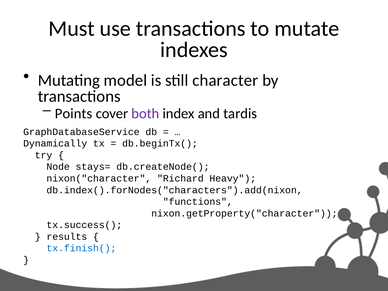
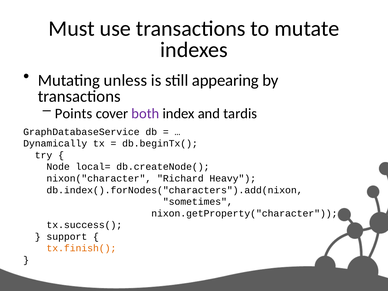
model: model -> unless
character: character -> appearing
stays=: stays= -> local=
functions: functions -> sometimes
results: results -> support
tx.finish( colour: blue -> orange
